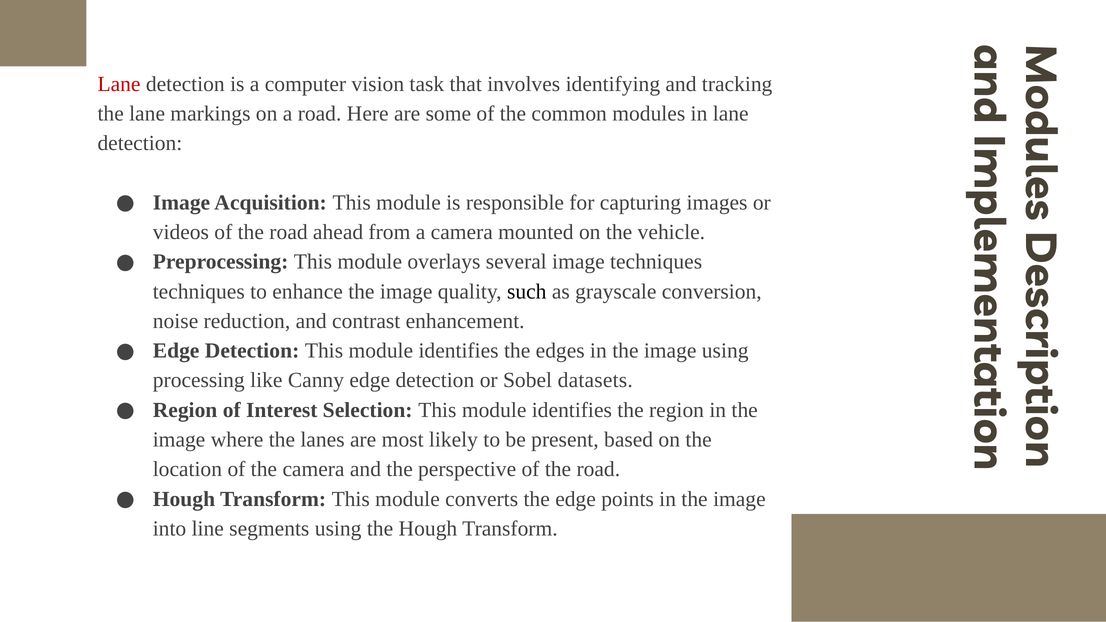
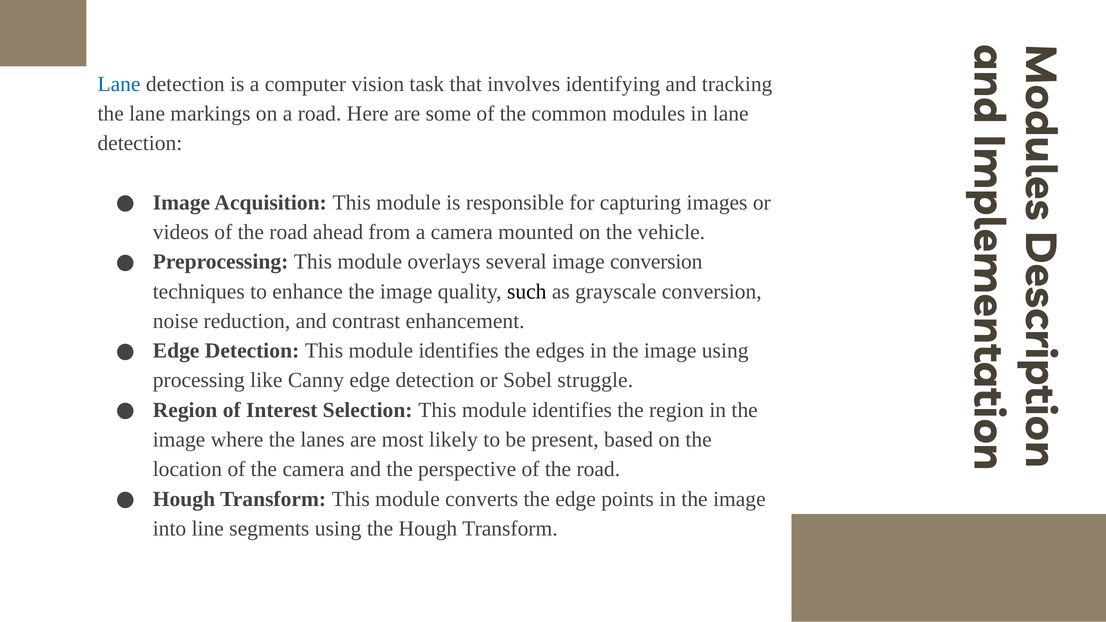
Lane at (119, 84) colour: red -> blue
image techniques: techniques -> conversion
datasets: datasets -> struggle
